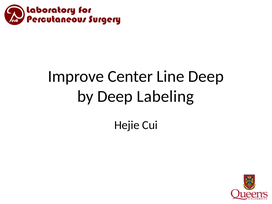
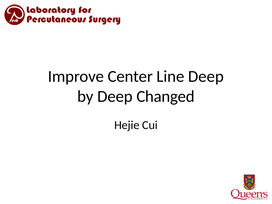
Labeling: Labeling -> Changed
